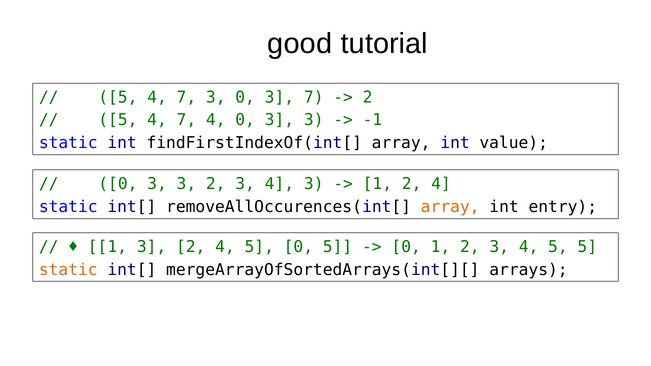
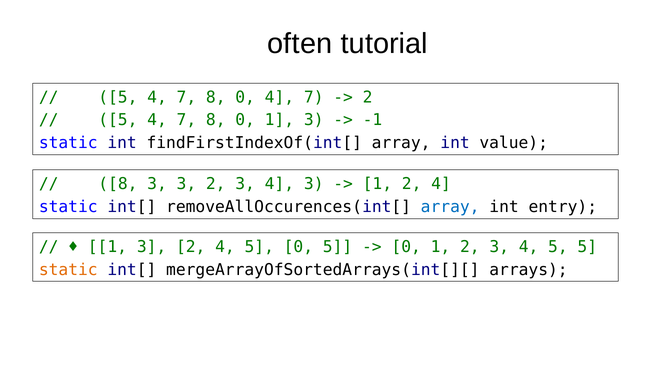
good: good -> often
3 at (216, 97): 3 -> 8
3 at (279, 97): 3 -> 4
4 at (216, 120): 4 -> 8
3 at (279, 120): 3 -> 1
0 at (118, 184): 0 -> 8
array at (450, 207) colour: orange -> blue
